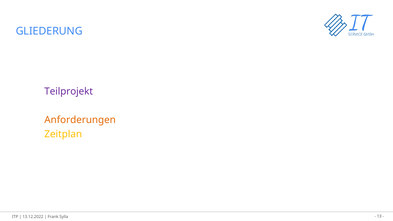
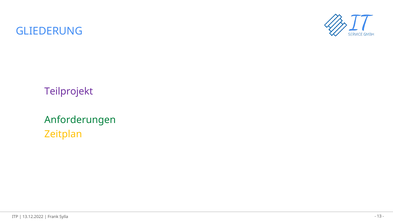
Anforderungen colour: orange -> green
